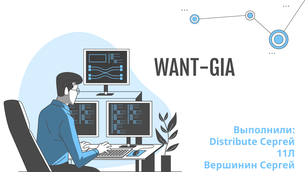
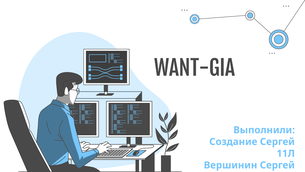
Distribute: Distribute -> Создание
